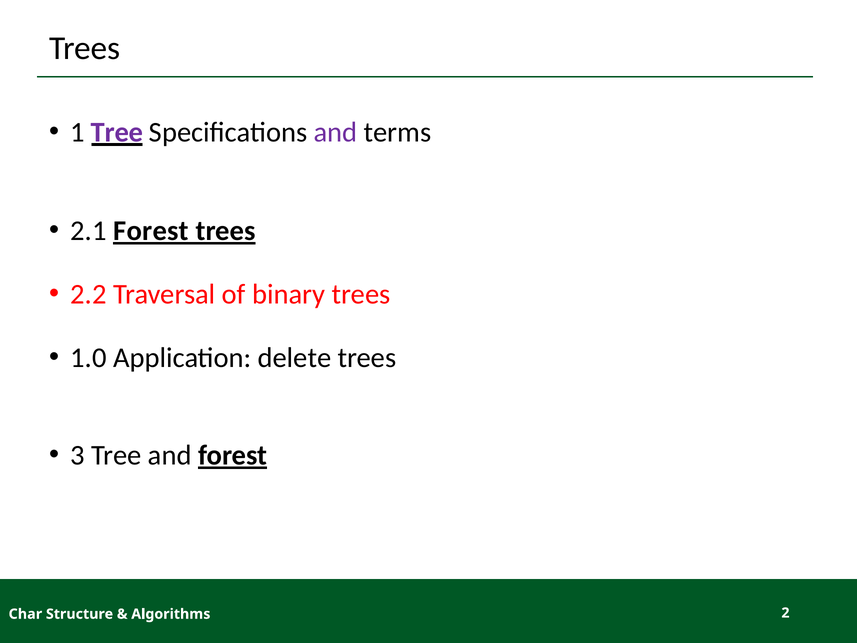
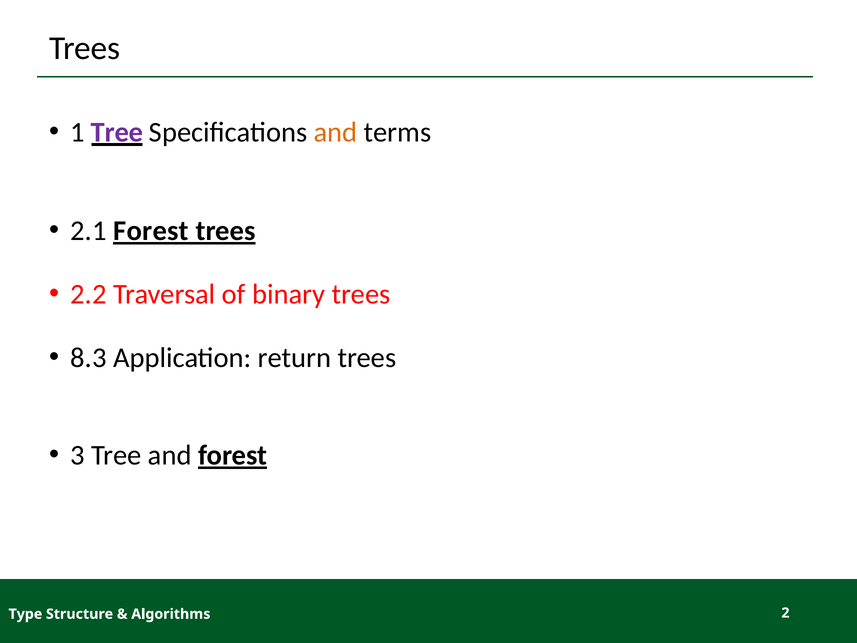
and at (336, 132) colour: purple -> orange
1.0: 1.0 -> 8.3
delete: delete -> return
Char: Char -> Type
